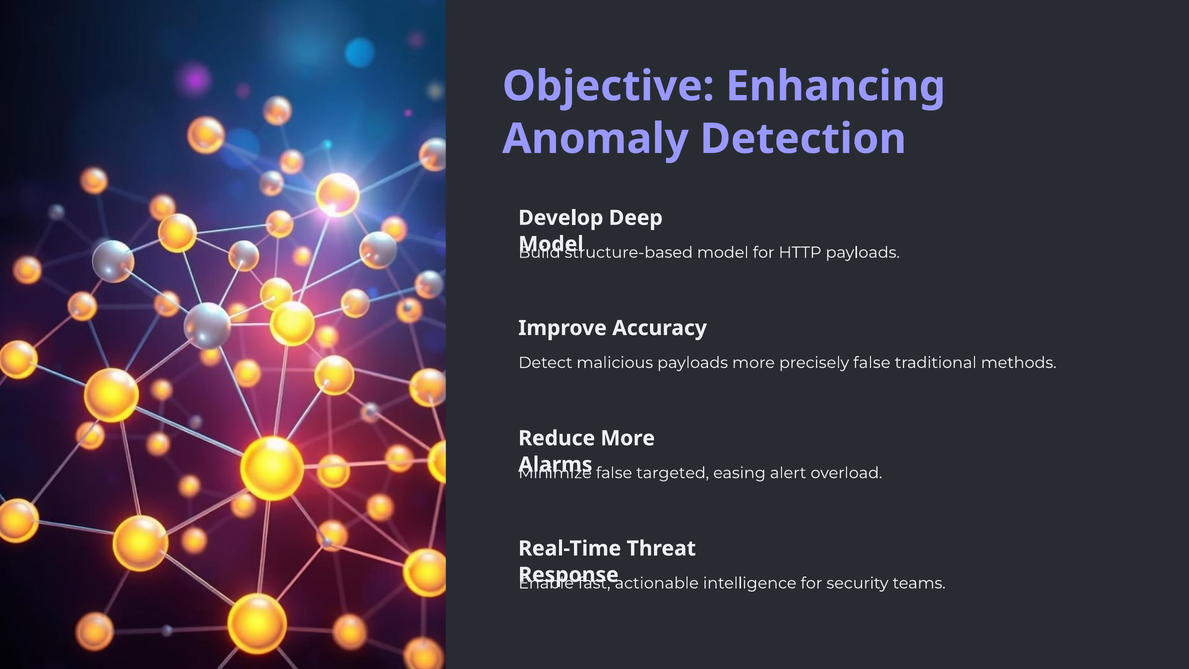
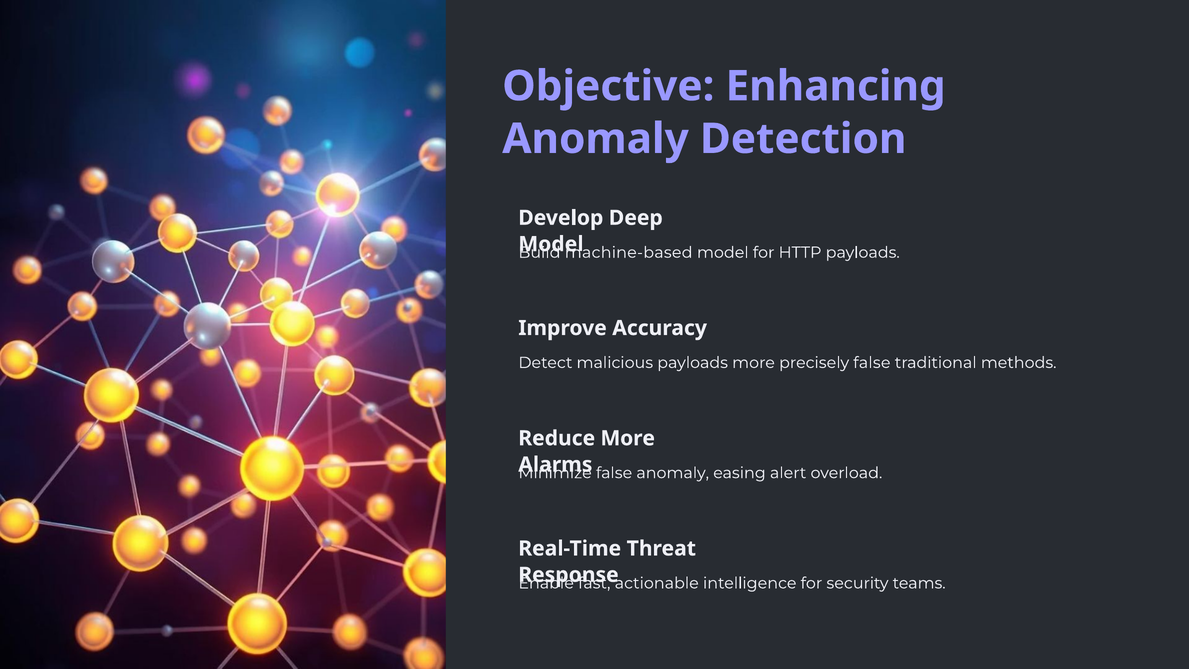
structure-based: structure-based -> machine-based
false targeted: targeted -> anomaly
